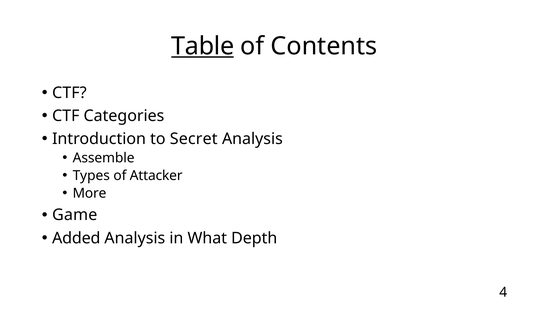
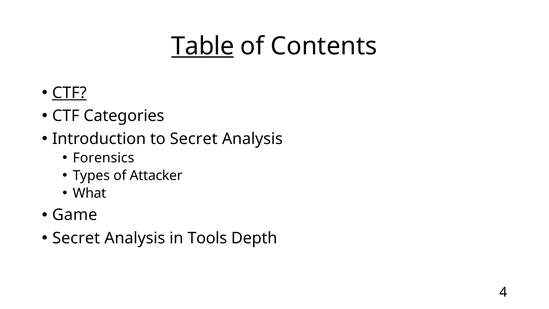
CTF at (69, 93) underline: none -> present
Assemble: Assemble -> Forensics
More: More -> What
Added at (76, 238): Added -> Secret
What: What -> Tools
